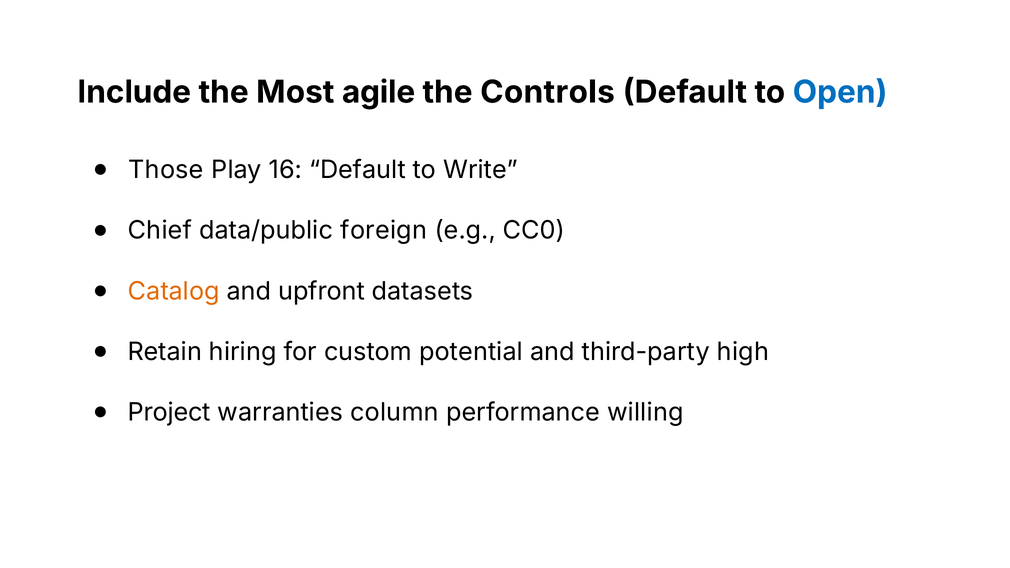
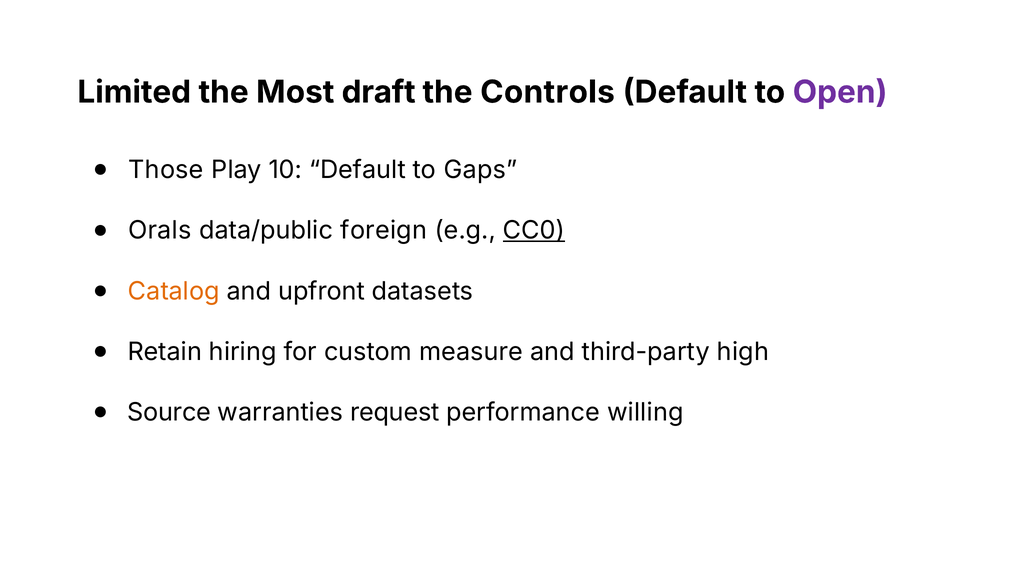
Include: Include -> Limited
agile: agile -> draft
Open colour: blue -> purple
16: 16 -> 10
Write: Write -> Gaps
Chief: Chief -> Orals
CC0 underline: none -> present
potential: potential -> measure
Project: Project -> Source
column: column -> request
